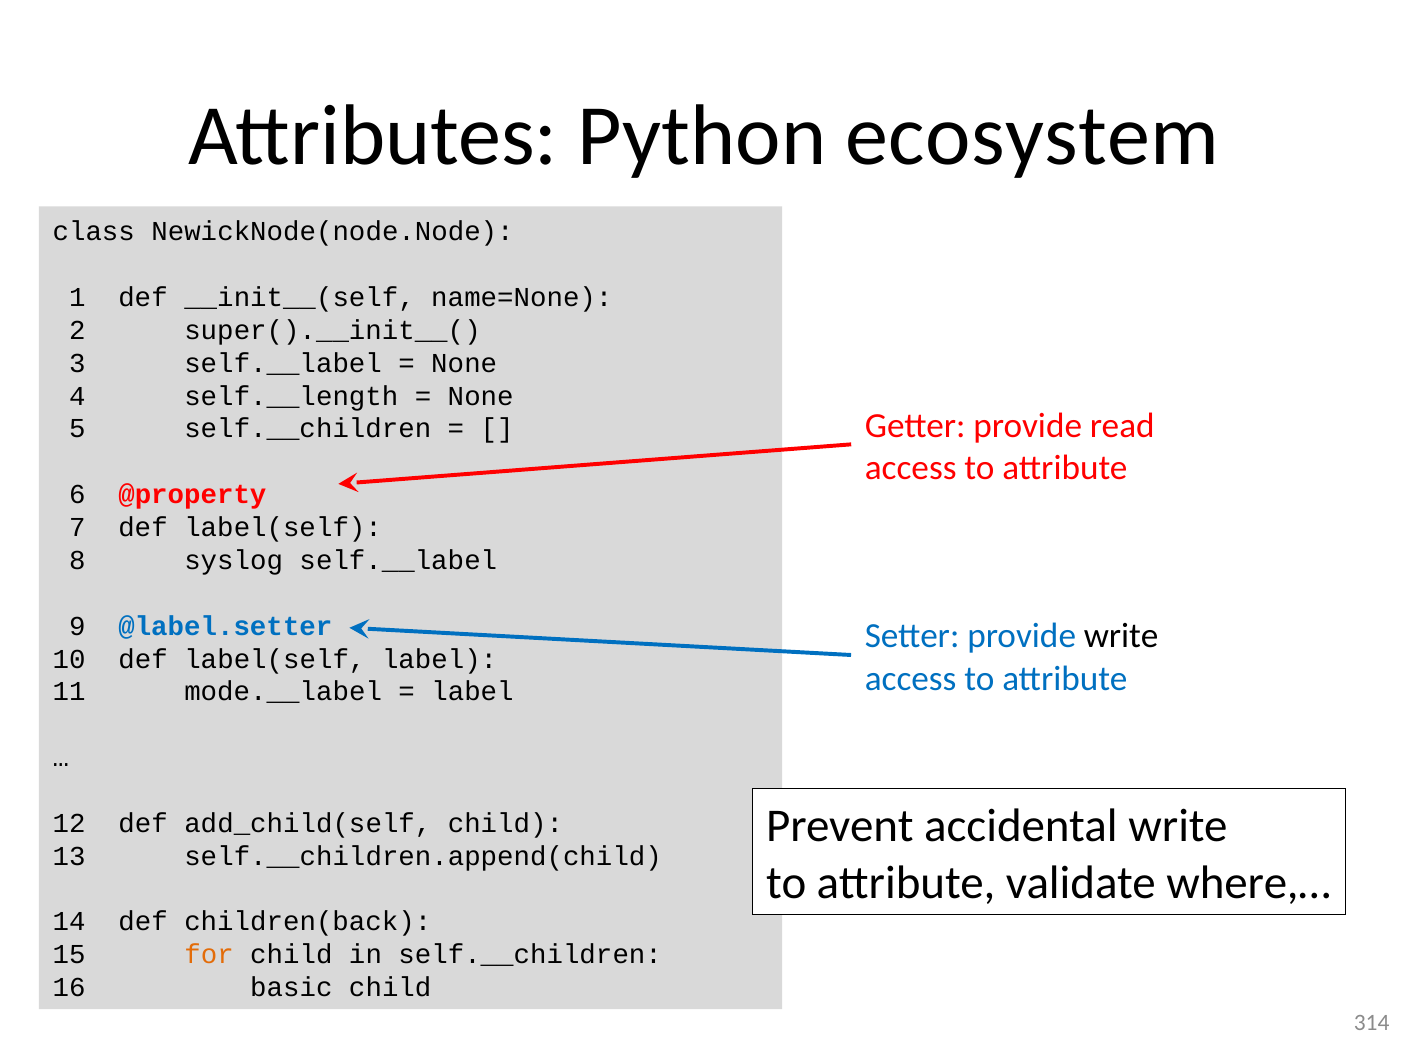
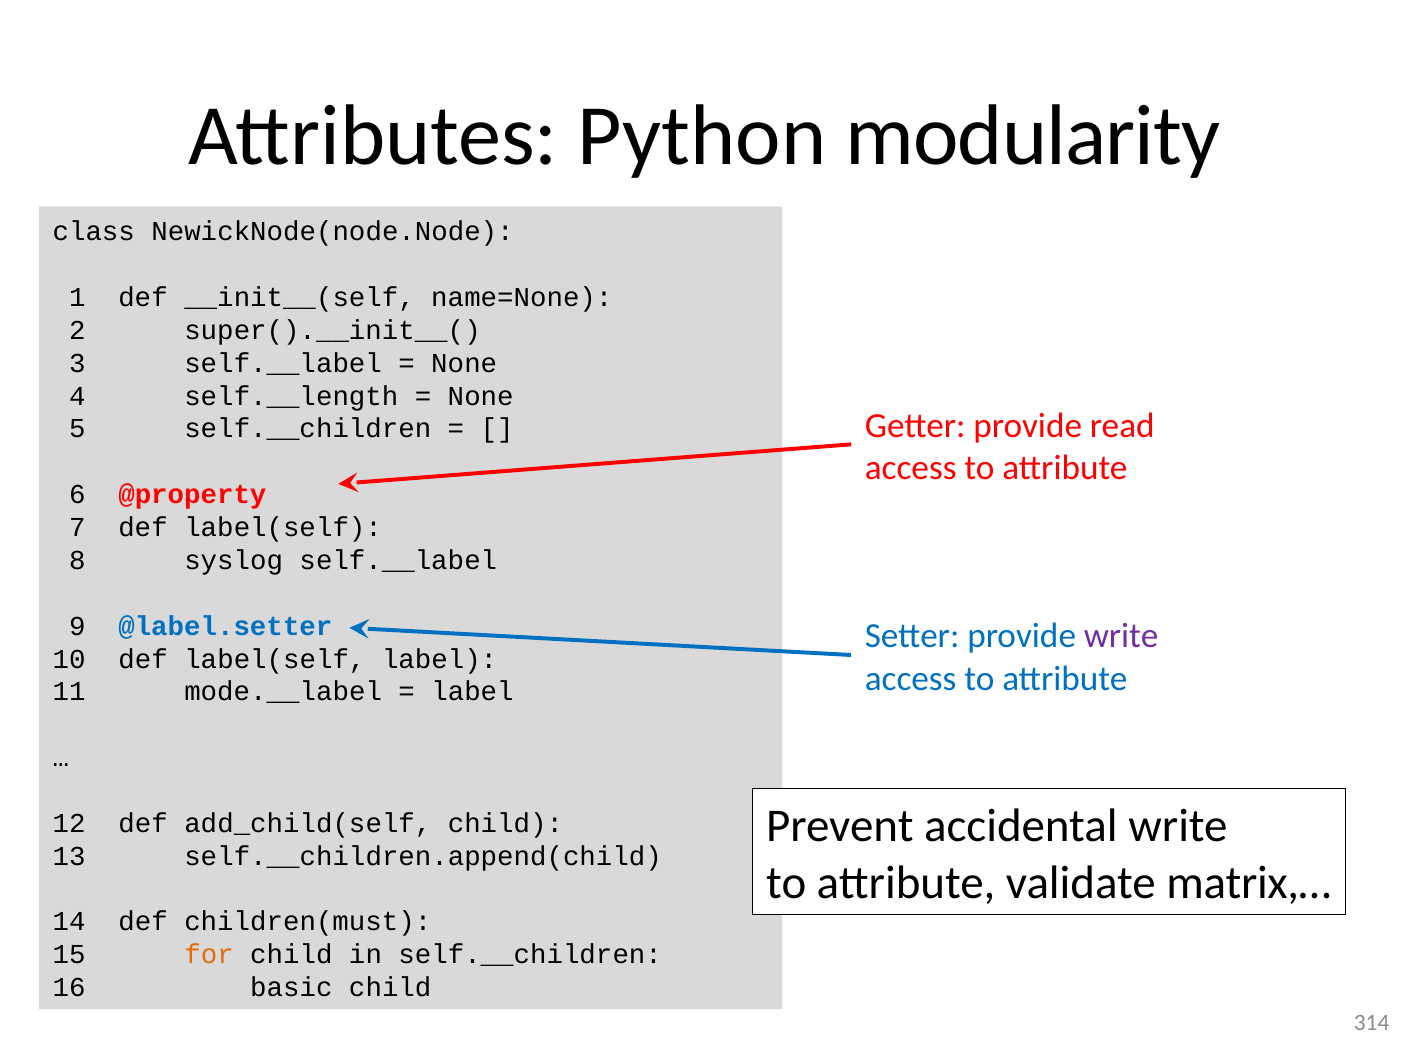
ecosystem: ecosystem -> modularity
write at (1121, 637) colour: black -> purple
where,…: where,… -> matrix,…
children(back: children(back -> children(must
